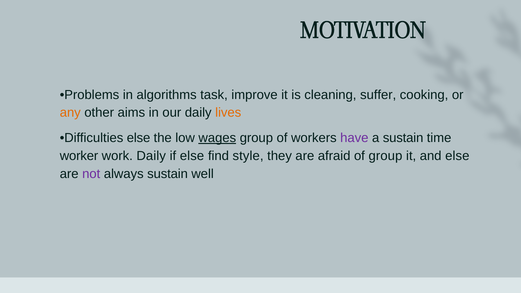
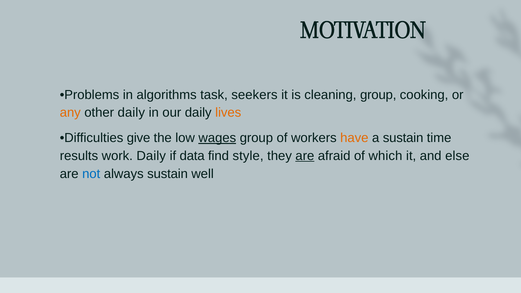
improve: improve -> seekers
cleaning suffer: suffer -> group
other aims: aims -> daily
Difficulties else: else -> give
have colour: purple -> orange
worker: worker -> results
if else: else -> data
are at (305, 156) underline: none -> present
of group: group -> which
not colour: purple -> blue
